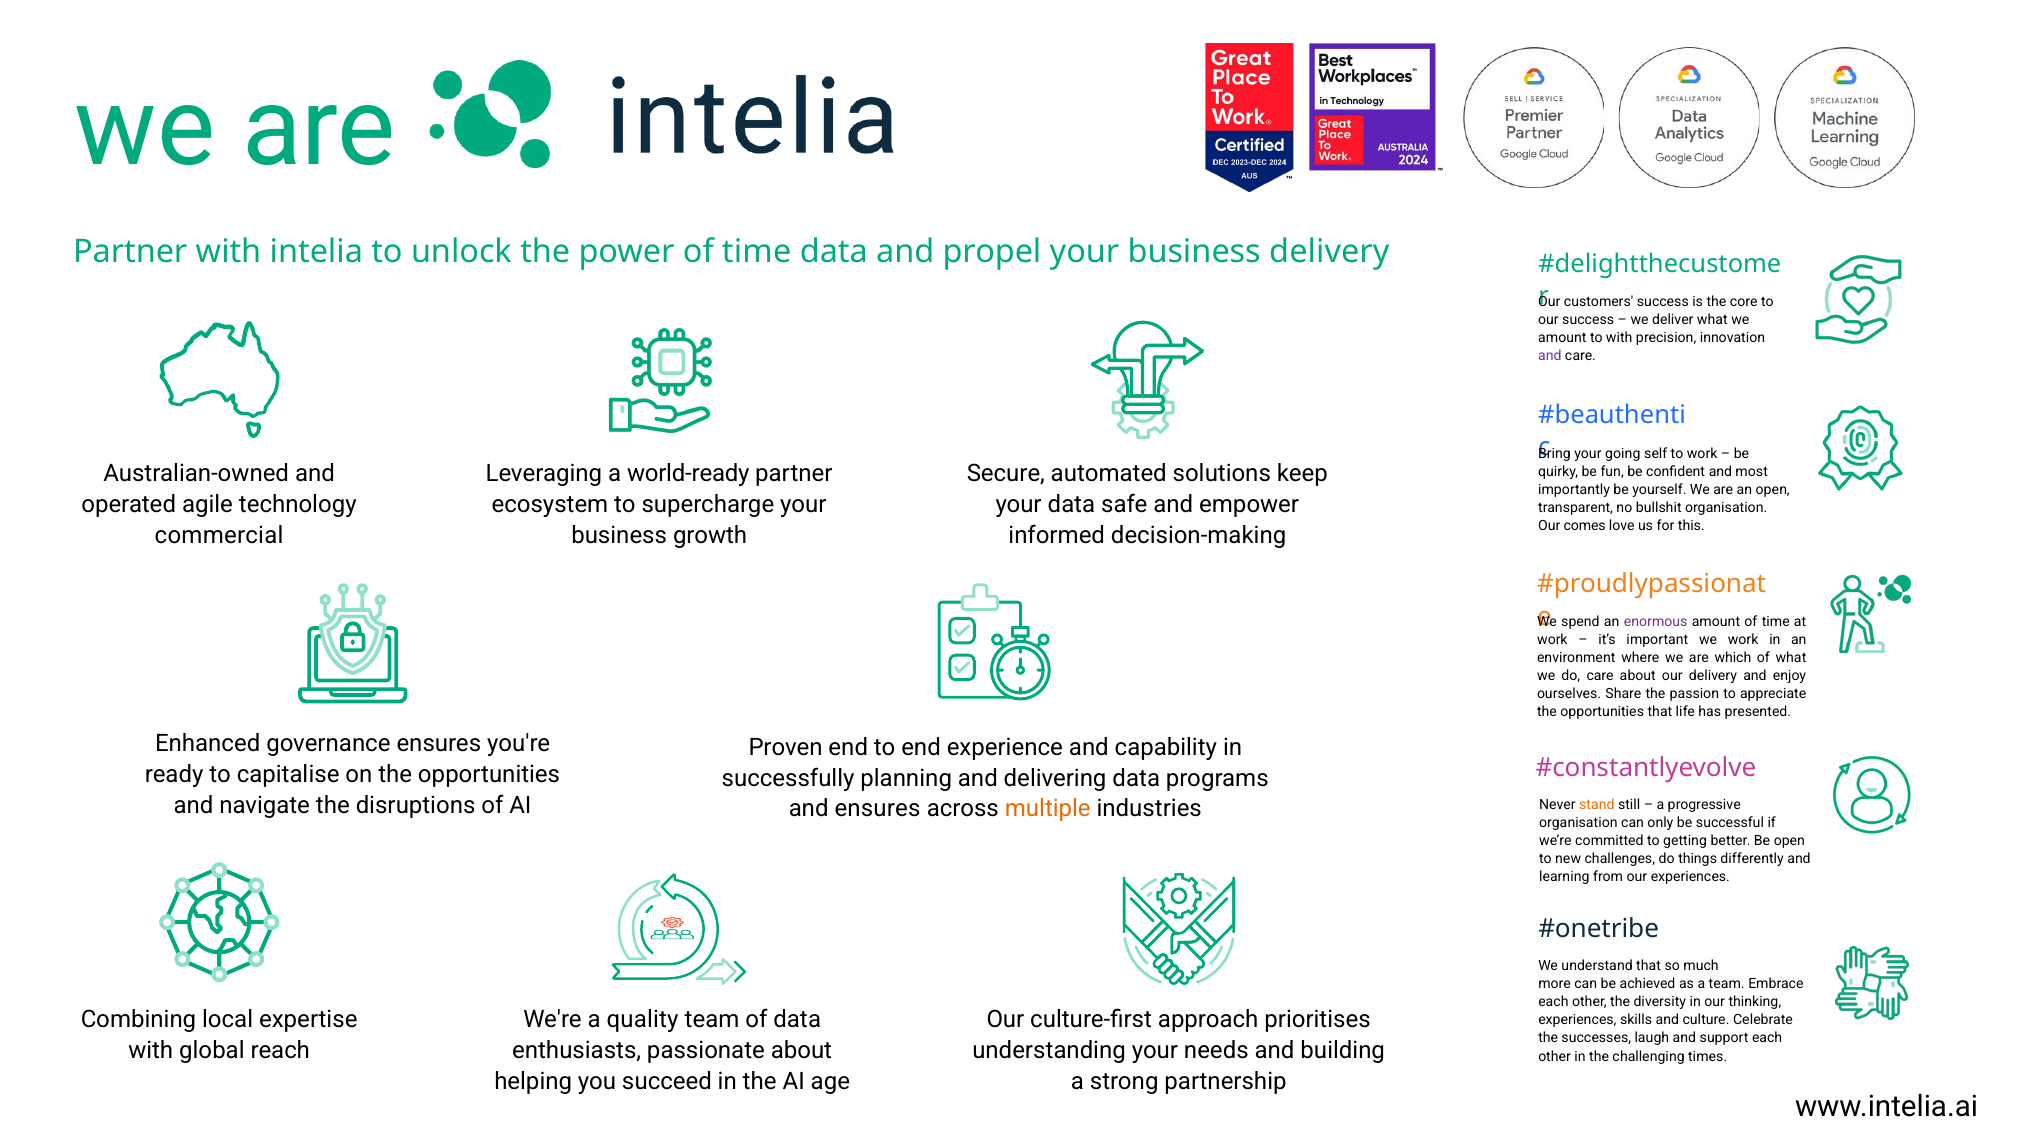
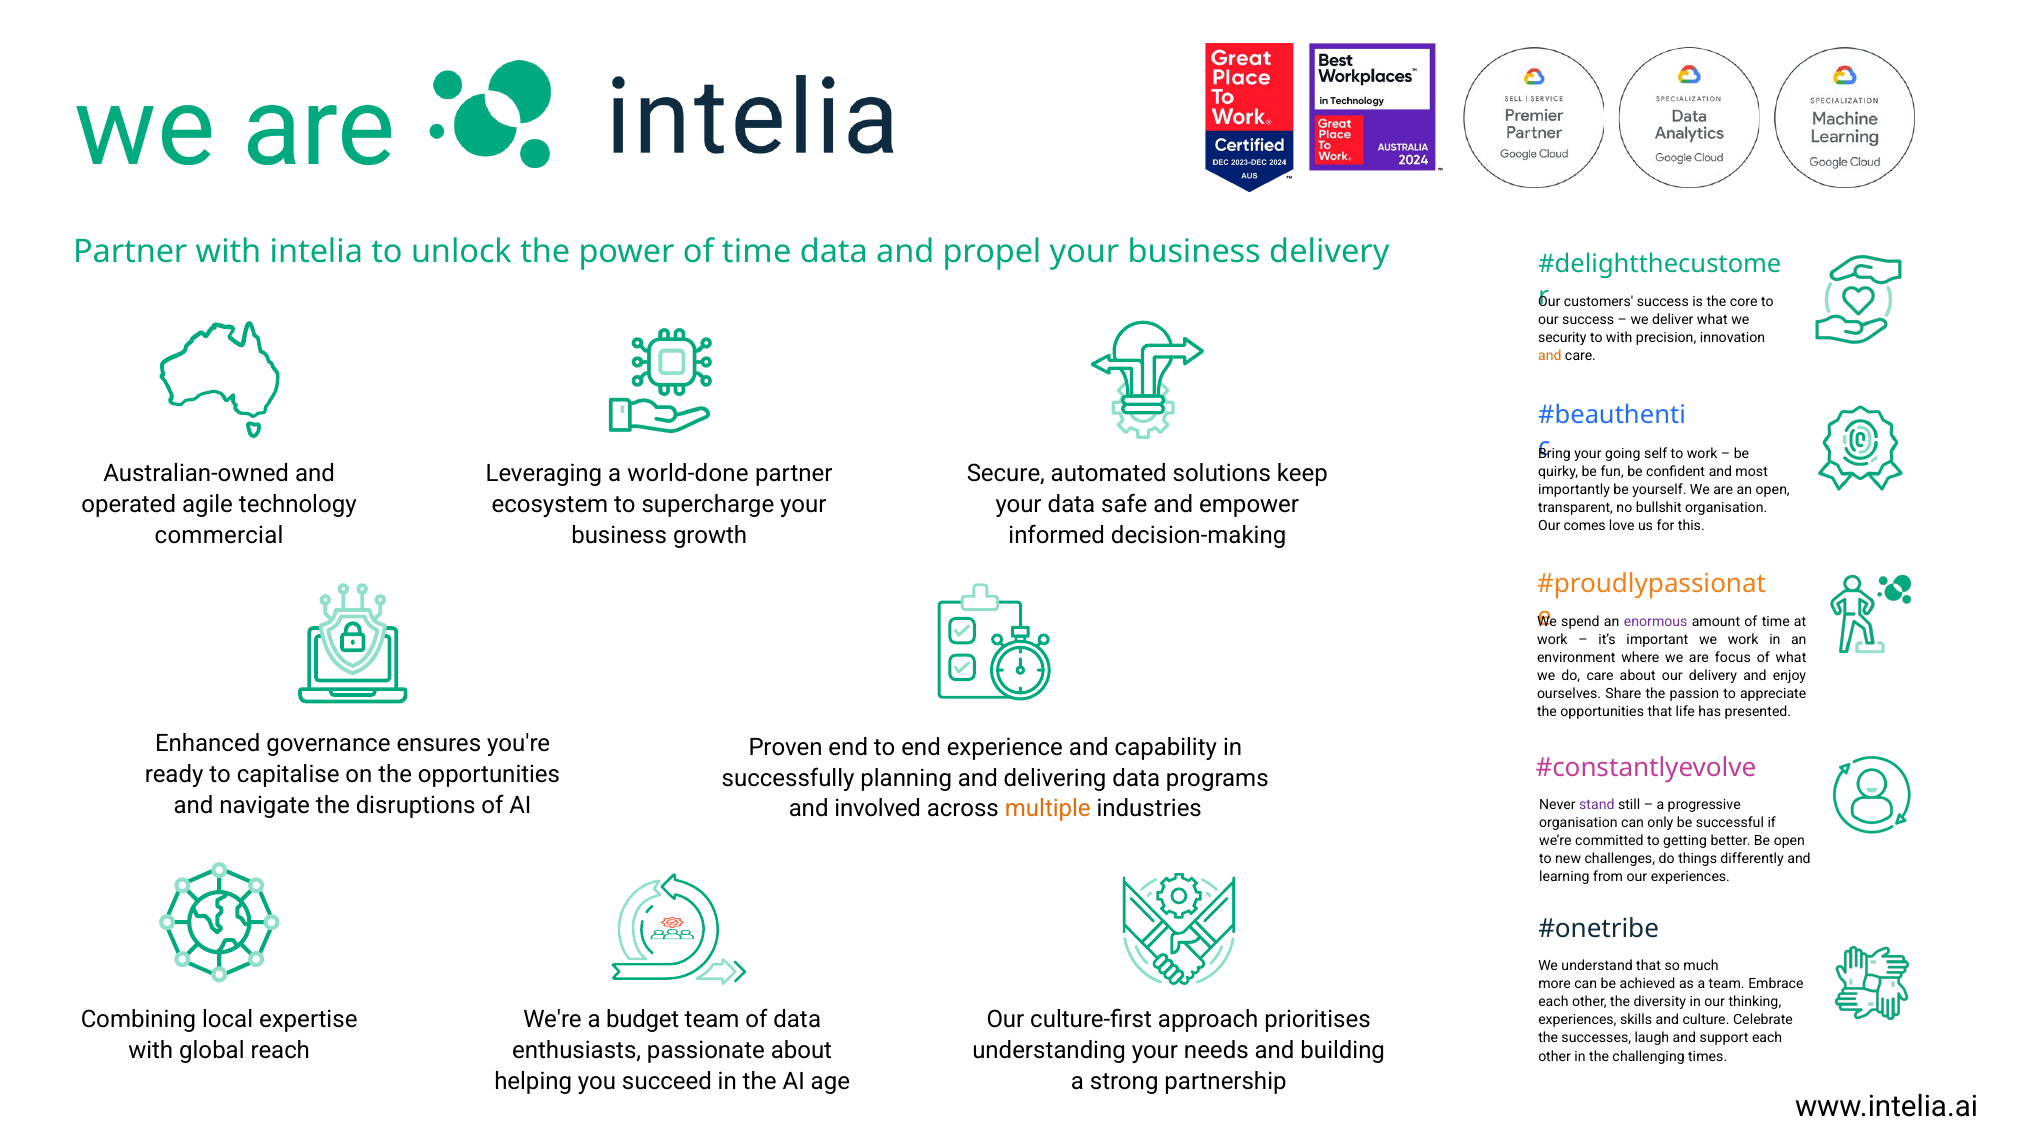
amount at (1562, 338): amount -> security
and at (1550, 356) colour: purple -> orange
world-ready: world-ready -> world-done
which: which -> focus
and ensures: ensures -> involved
stand colour: orange -> purple
quality: quality -> budget
